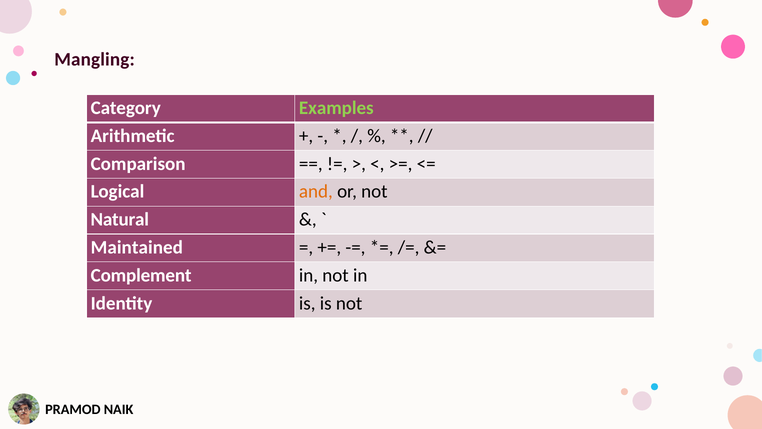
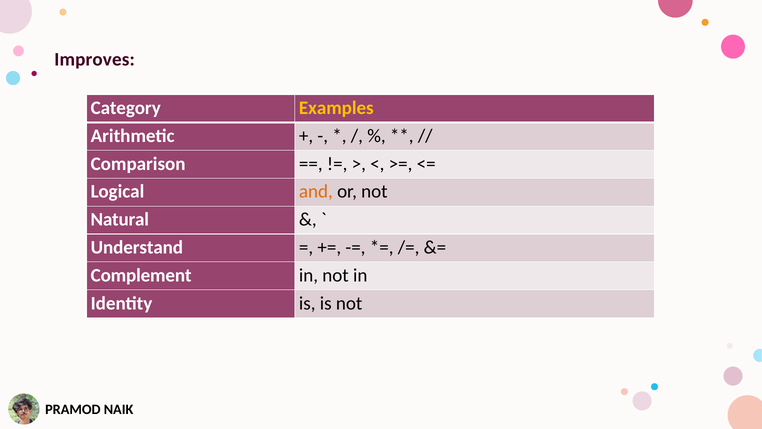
Mangling: Mangling -> Improves
Examples colour: light green -> yellow
Maintained: Maintained -> Understand
